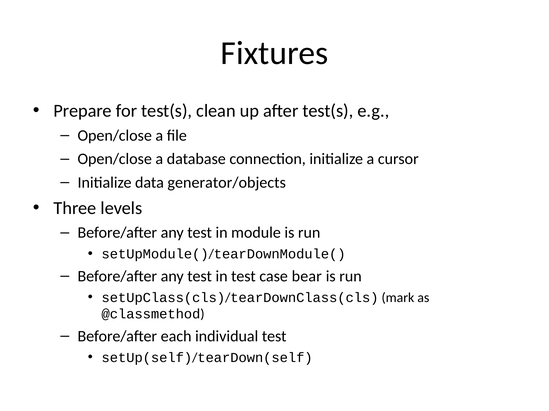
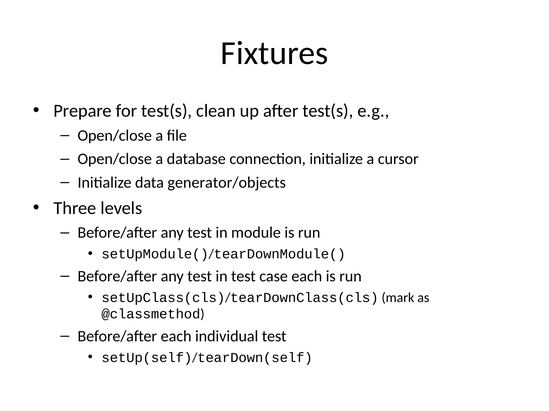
case bear: bear -> each
